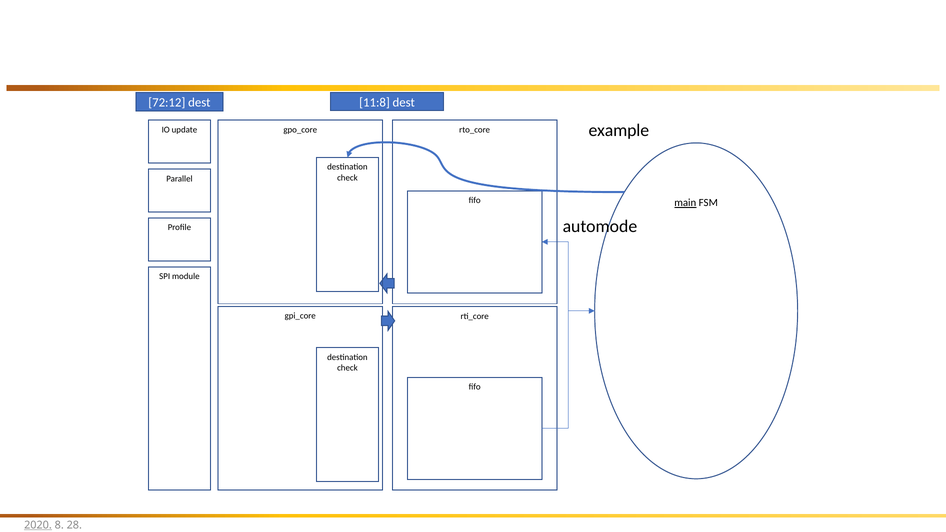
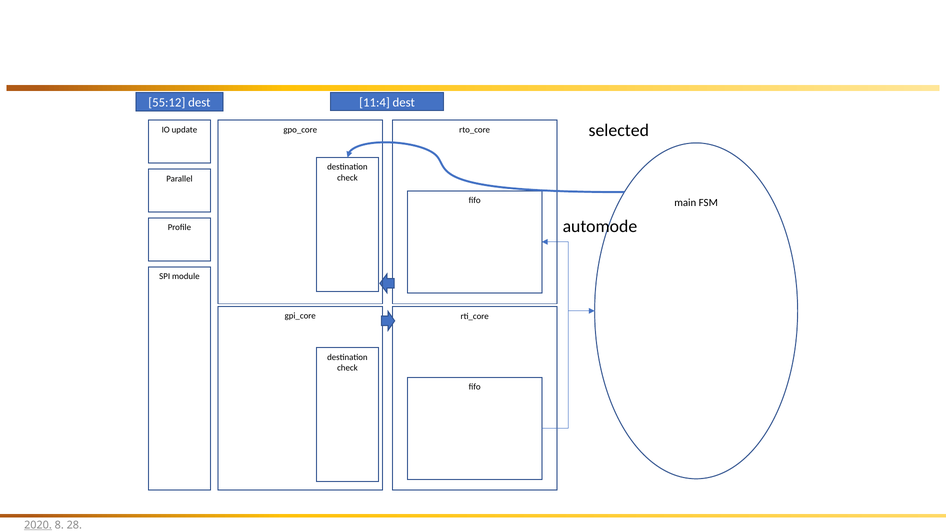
11:8: 11:8 -> 11:4
72:12: 72:12 -> 55:12
example: example -> selected
main underline: present -> none
